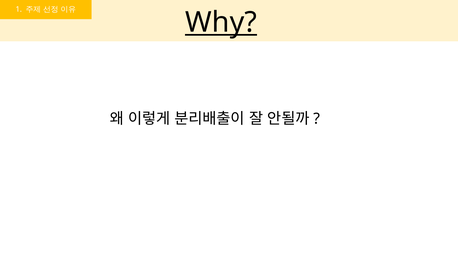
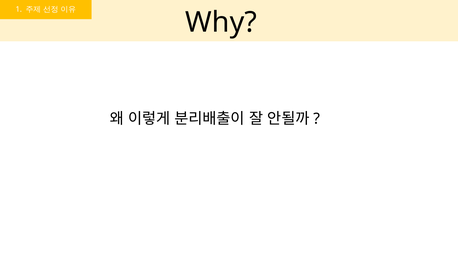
Why underline: present -> none
